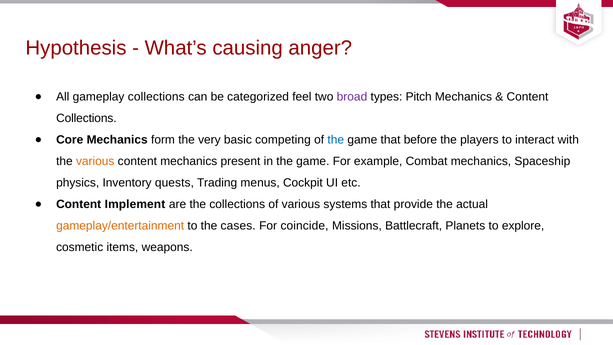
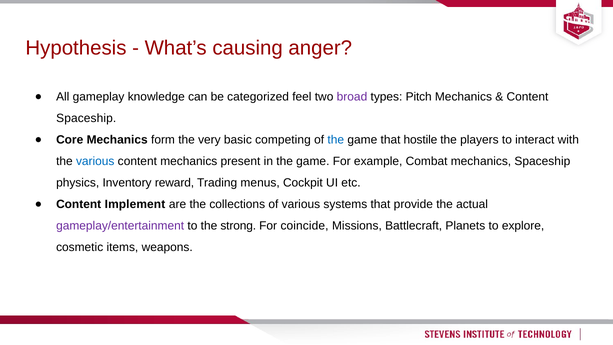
gameplay collections: collections -> knowledge
Collections at (86, 118): Collections -> Spaceship
before: before -> hostile
various at (95, 161) colour: orange -> blue
quests: quests -> reward
gameplay/entertainment colour: orange -> purple
cases: cases -> strong
